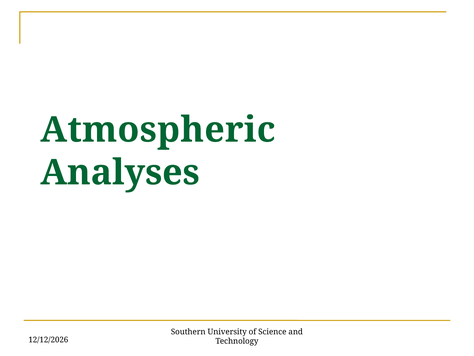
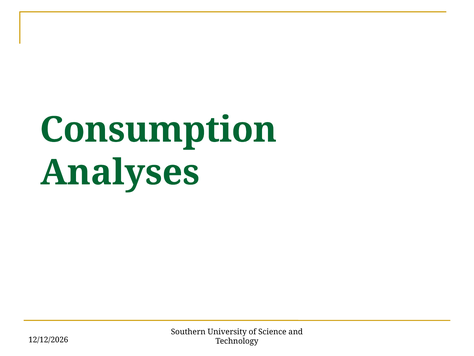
Atmospheric: Atmospheric -> Consumption
